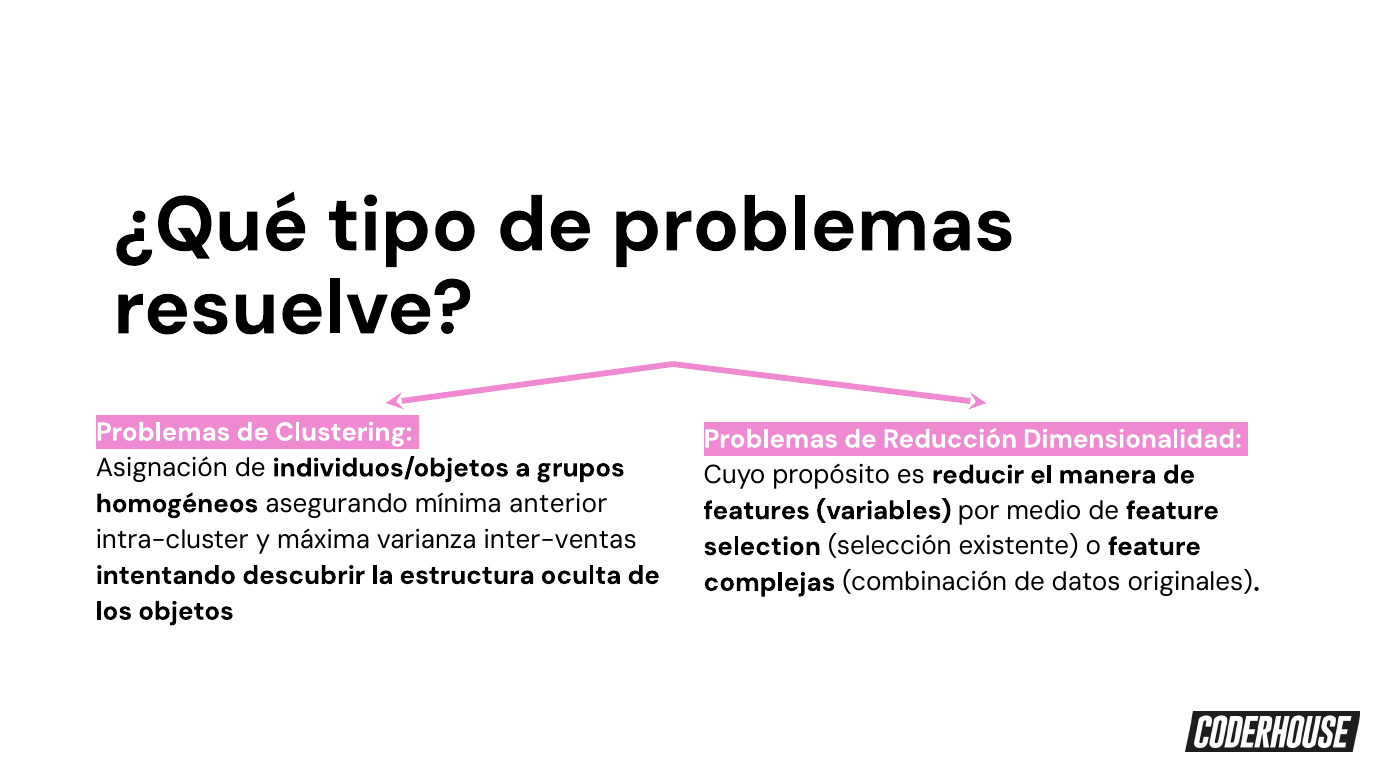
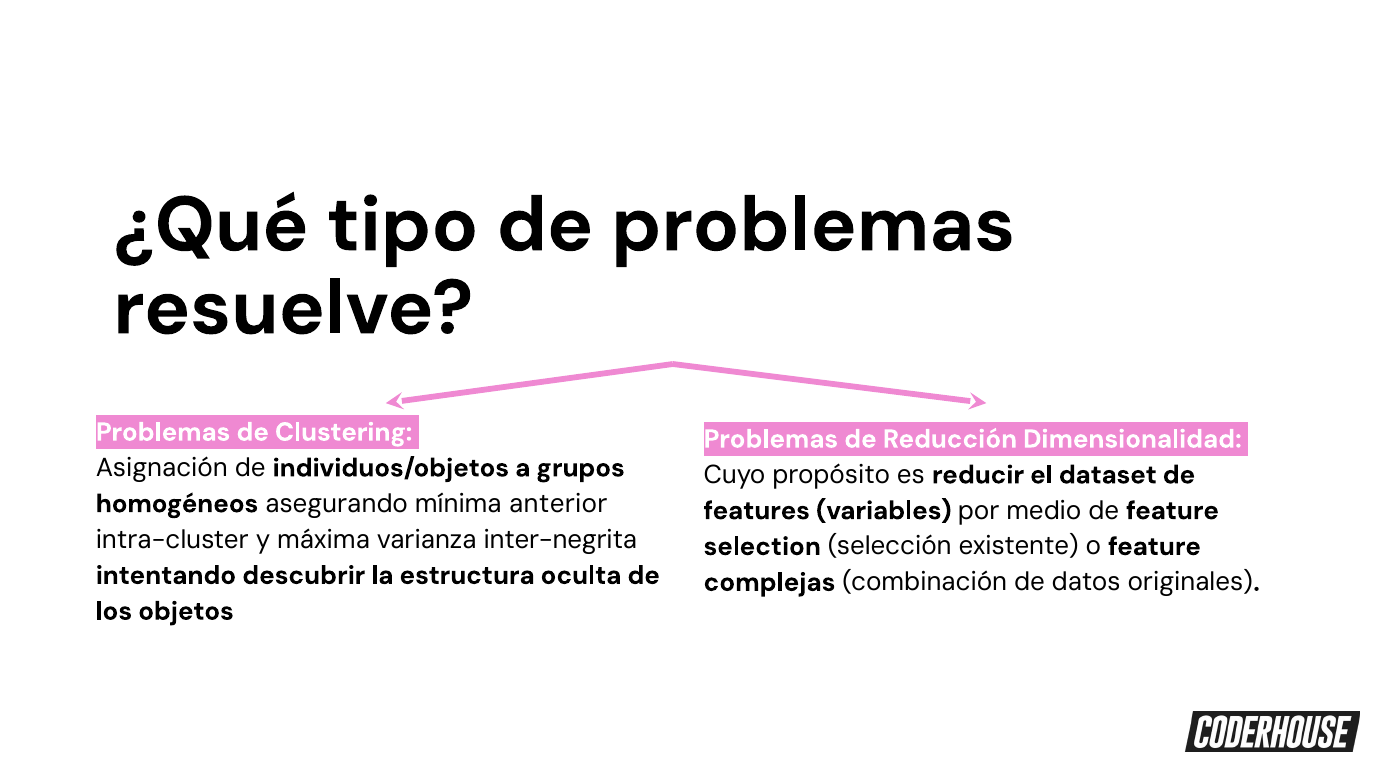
manera: manera -> dataset
inter-ventas: inter-ventas -> inter-negrita
